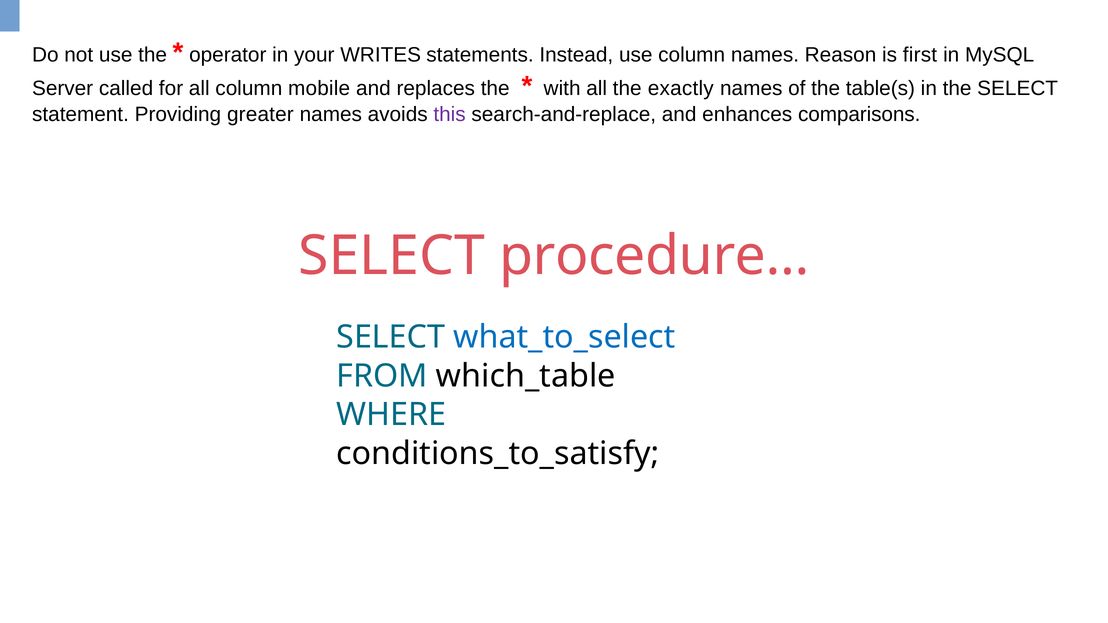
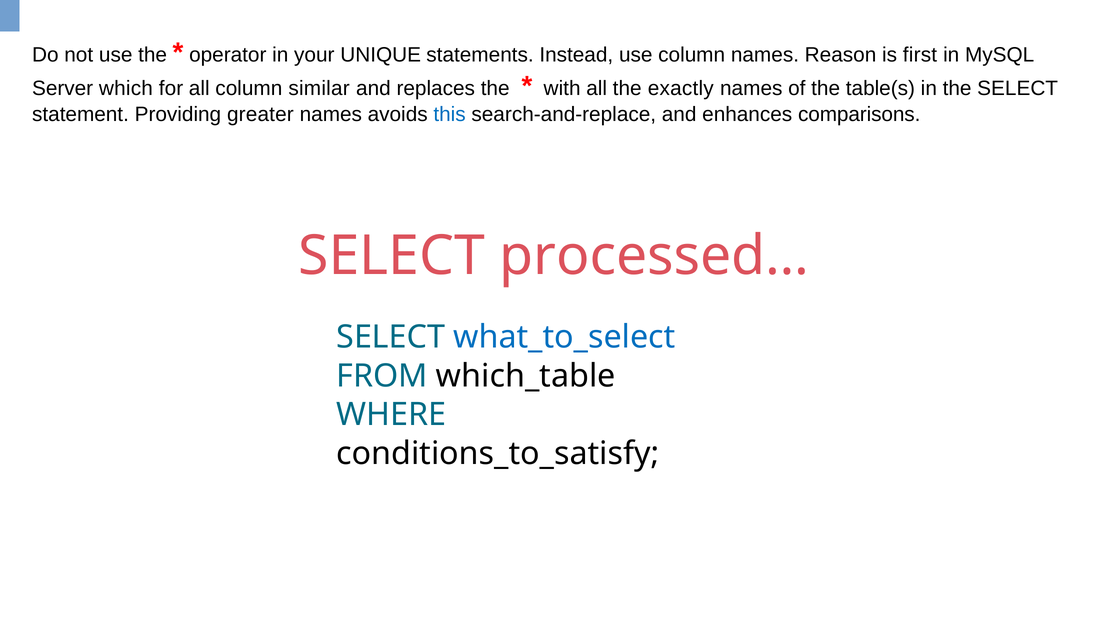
WRITES: WRITES -> UNIQUE
called: called -> which
mobile: mobile -> similar
this colour: purple -> blue
procedure…: procedure… -> processed…
